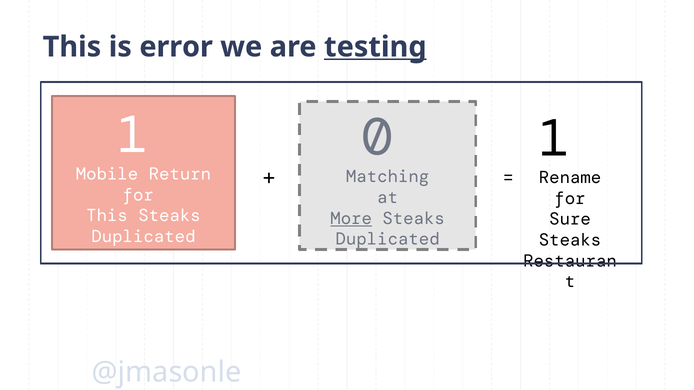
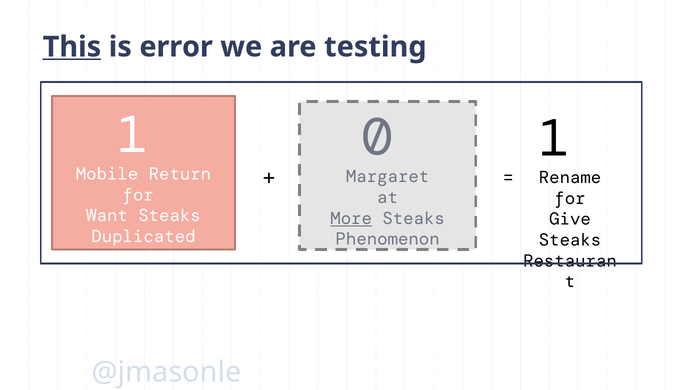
This at (72, 47) underline: none -> present
testing underline: present -> none
Matching: Matching -> Margaret
This at (107, 216): This -> Want
Sure: Sure -> Give
Duplicated at (388, 239): Duplicated -> Phenomenon
